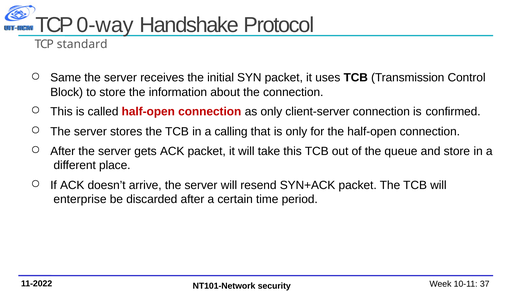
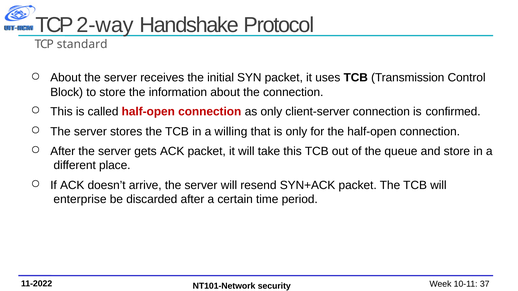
0-way: 0-way -> 2-way
Same at (66, 78): Same -> About
calling: calling -> willing
